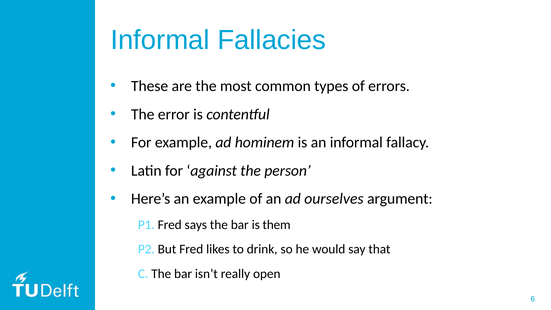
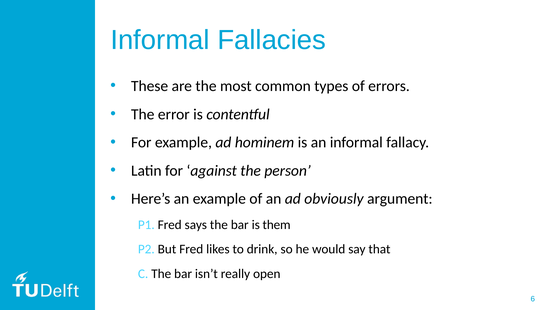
ourselves: ourselves -> obviously
